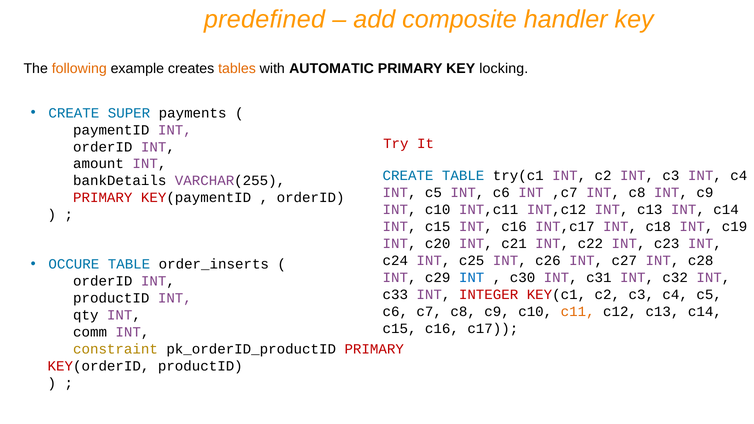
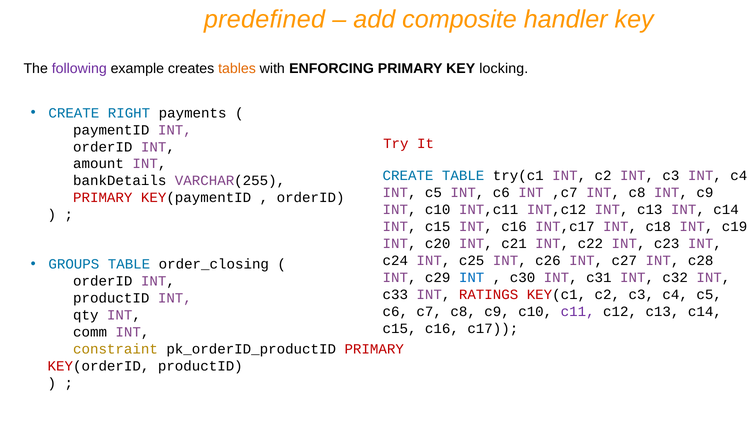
following colour: orange -> purple
AUTOMATIC: AUTOMATIC -> ENFORCING
SUPER: SUPER -> RIGHT
OCCURE: OCCURE -> GROUPS
order_inserts: order_inserts -> order_closing
INTEGER: INTEGER -> RATINGS
c11 colour: orange -> purple
